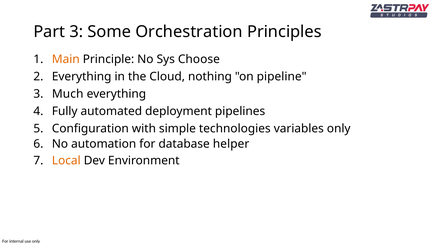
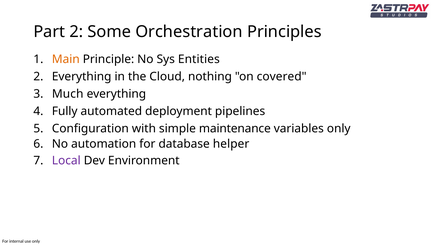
Part 3: 3 -> 2
Choose: Choose -> Entities
pipeline: pipeline -> covered
technologies: technologies -> maintenance
Local colour: orange -> purple
